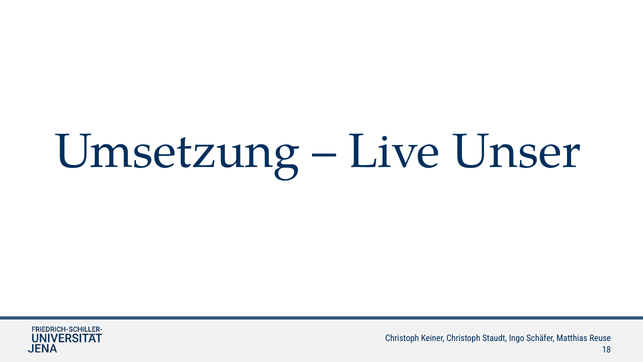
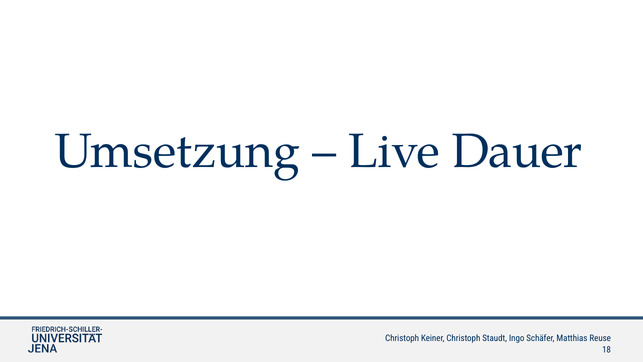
Unser: Unser -> Dauer
